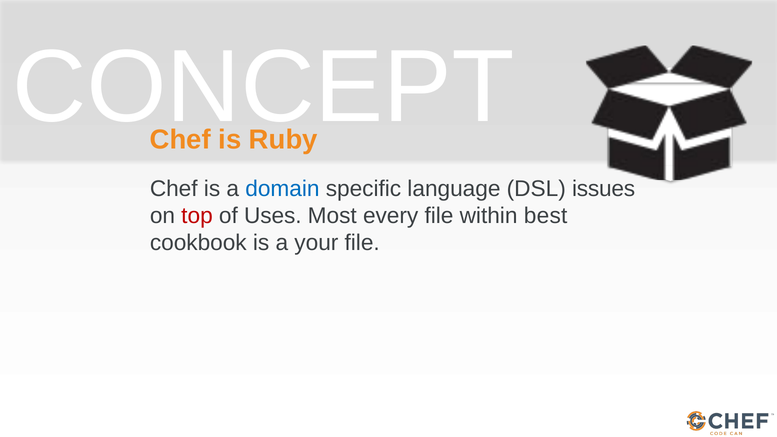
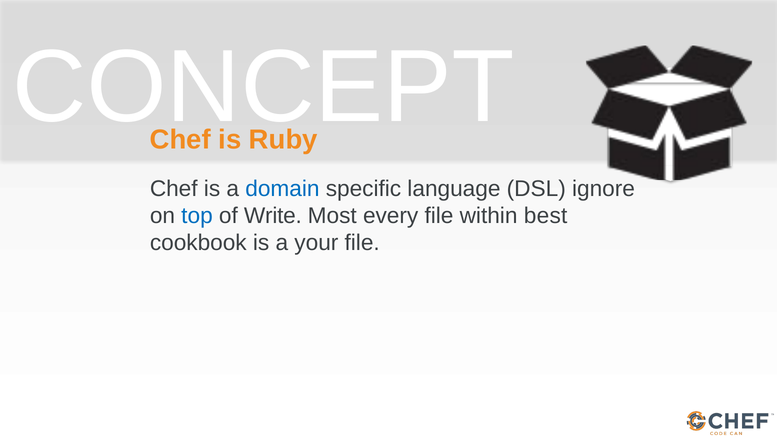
issues: issues -> ignore
top colour: red -> blue
Uses: Uses -> Write
